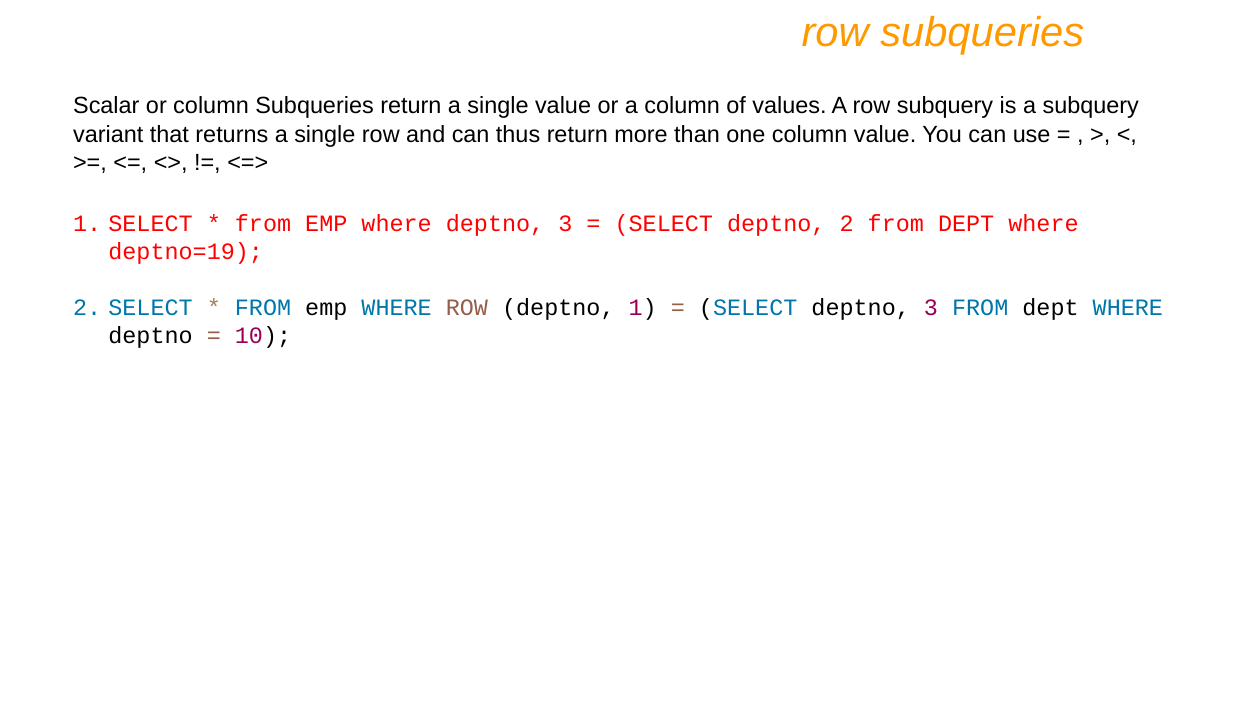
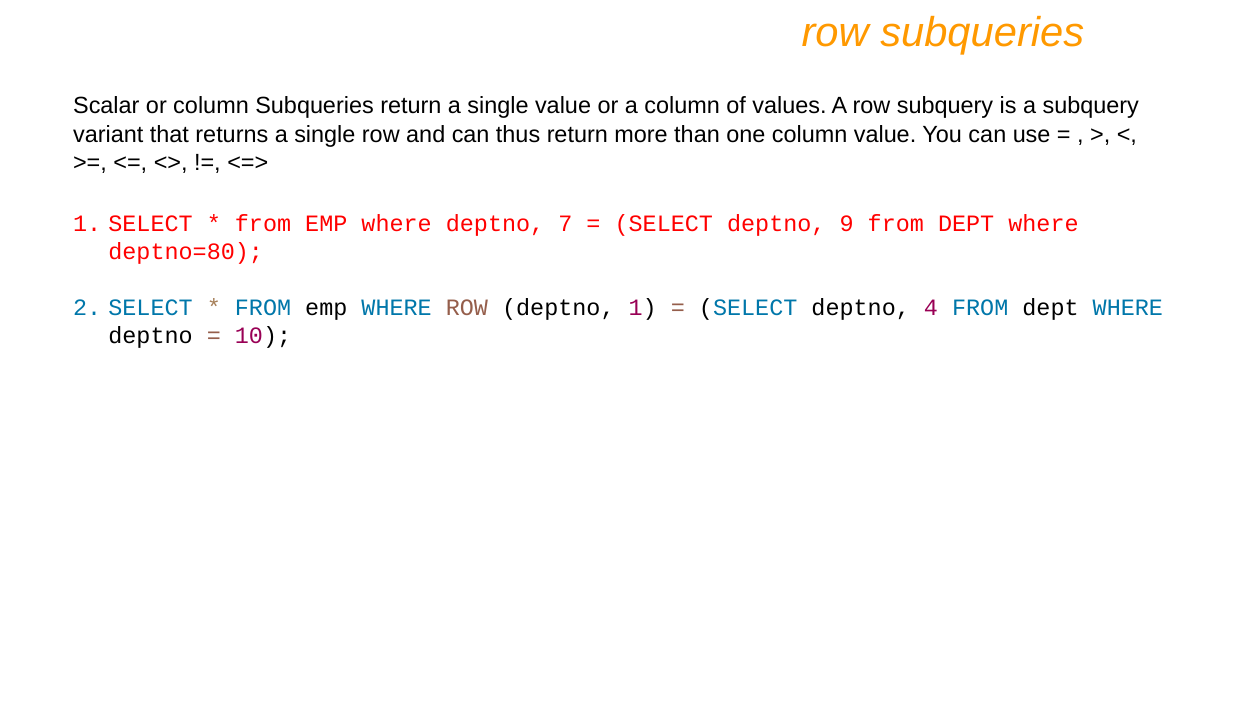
where deptno 3: 3 -> 7
deptno 2: 2 -> 9
deptno=19: deptno=19 -> deptno=80
SELECT deptno 3: 3 -> 4
